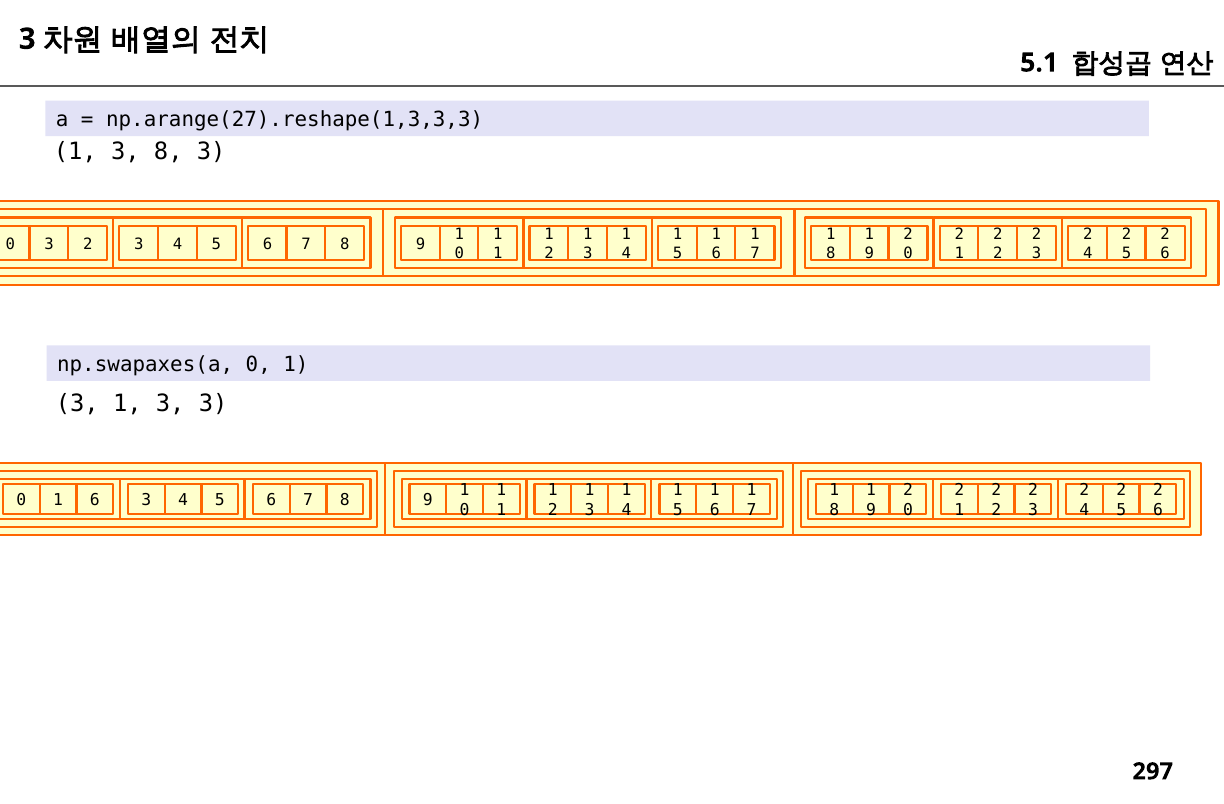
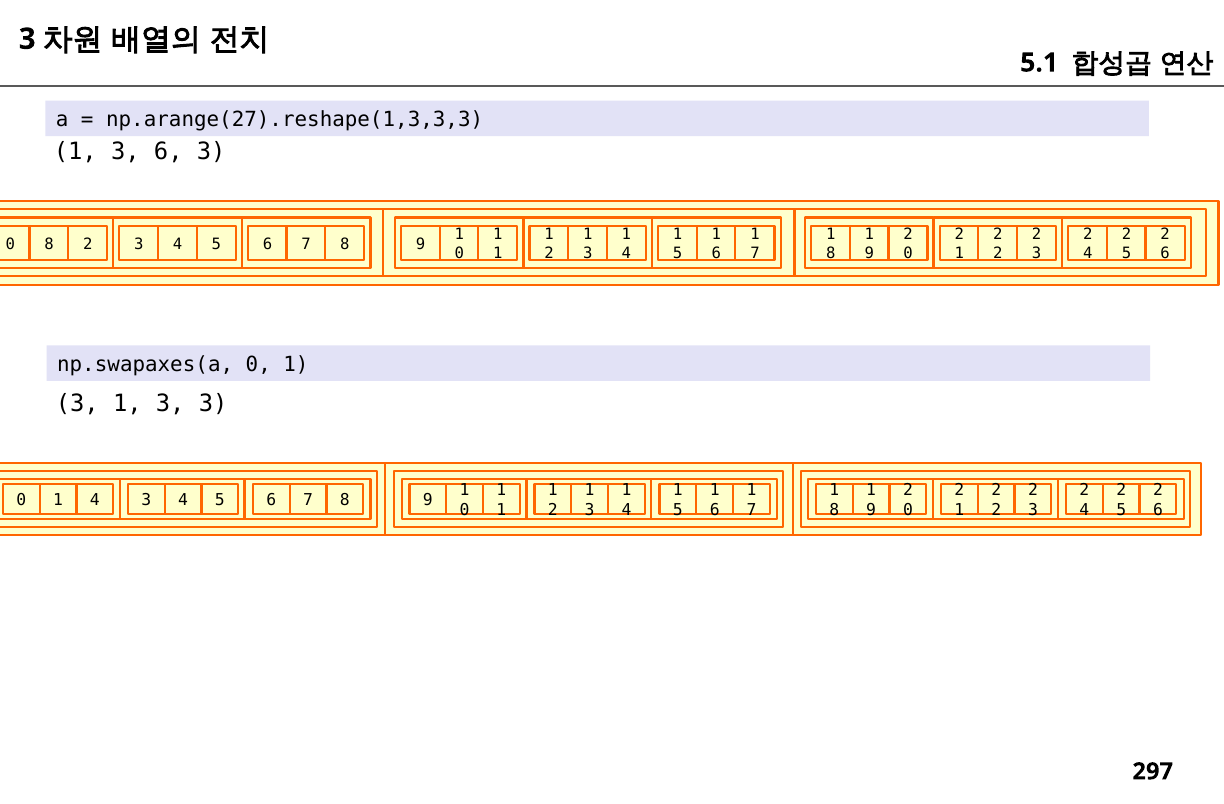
3 8: 8 -> 6
0 3: 3 -> 8
0 1 6: 6 -> 4
